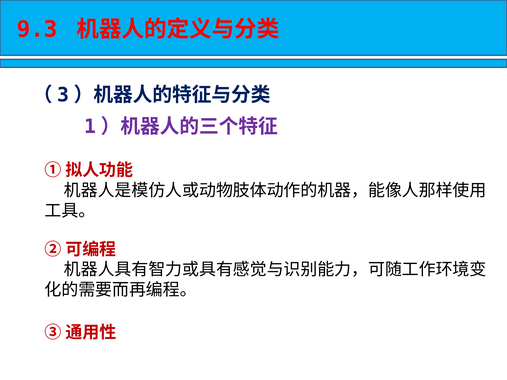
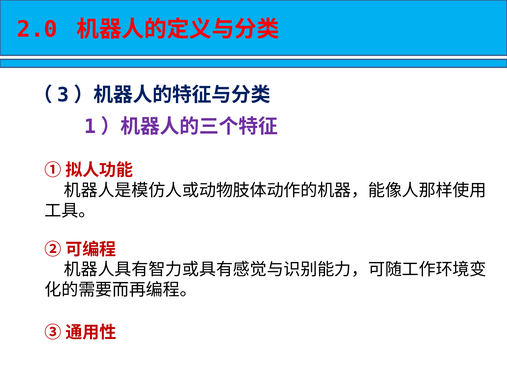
9.3: 9.3 -> 2.0
